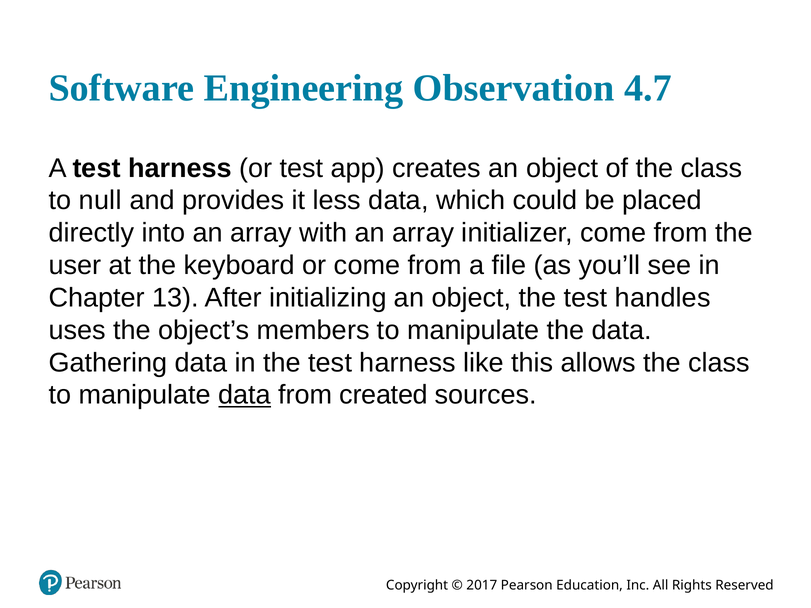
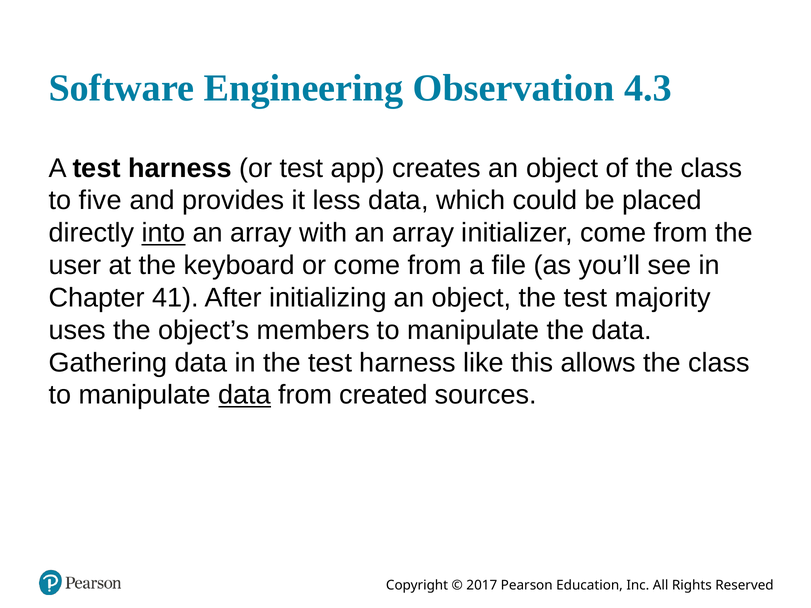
4.7: 4.7 -> 4.3
null: null -> five
into underline: none -> present
13: 13 -> 41
handles: handles -> majority
